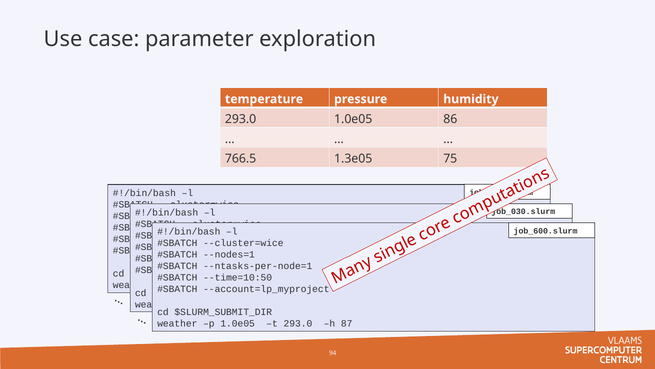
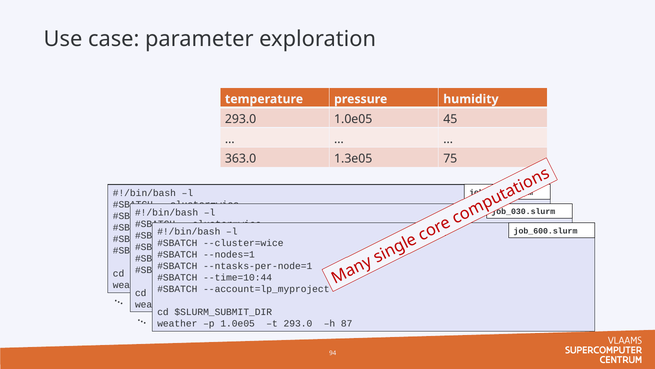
86: 86 -> 45
766.5: 766.5 -> 363.0
--time=10:50: --time=10:50 -> --time=10:44
